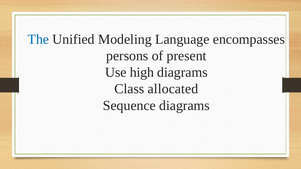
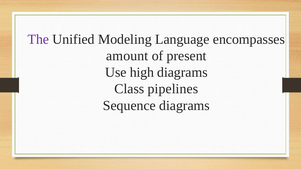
The colour: blue -> purple
persons: persons -> amount
allocated: allocated -> pipelines
